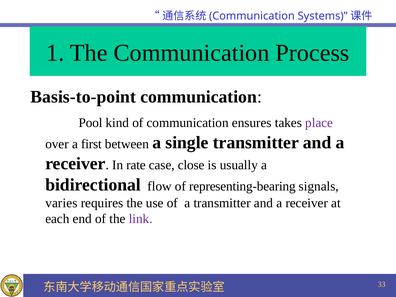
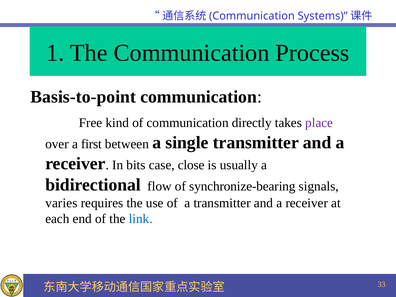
Pool: Pool -> Free
ensures: ensures -> directly
rate: rate -> bits
representing-bearing: representing-bearing -> synchronize-bearing
link colour: purple -> blue
